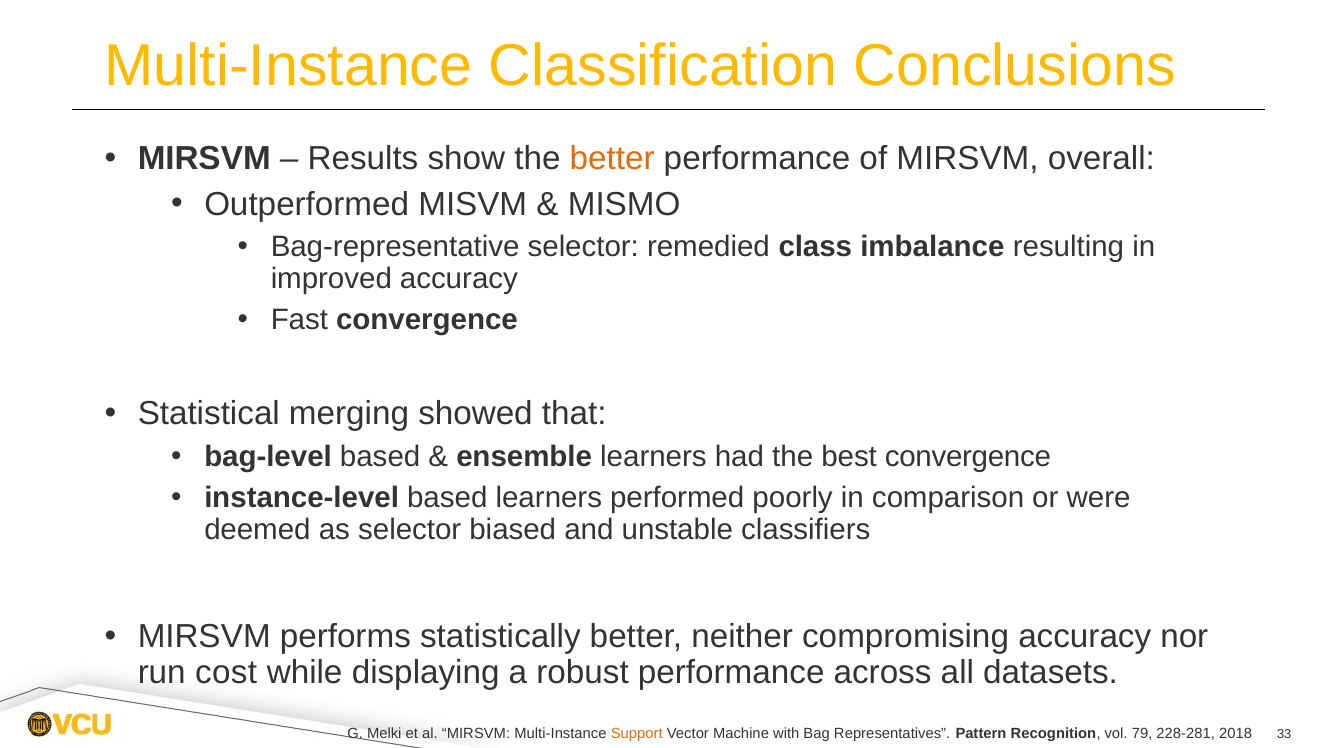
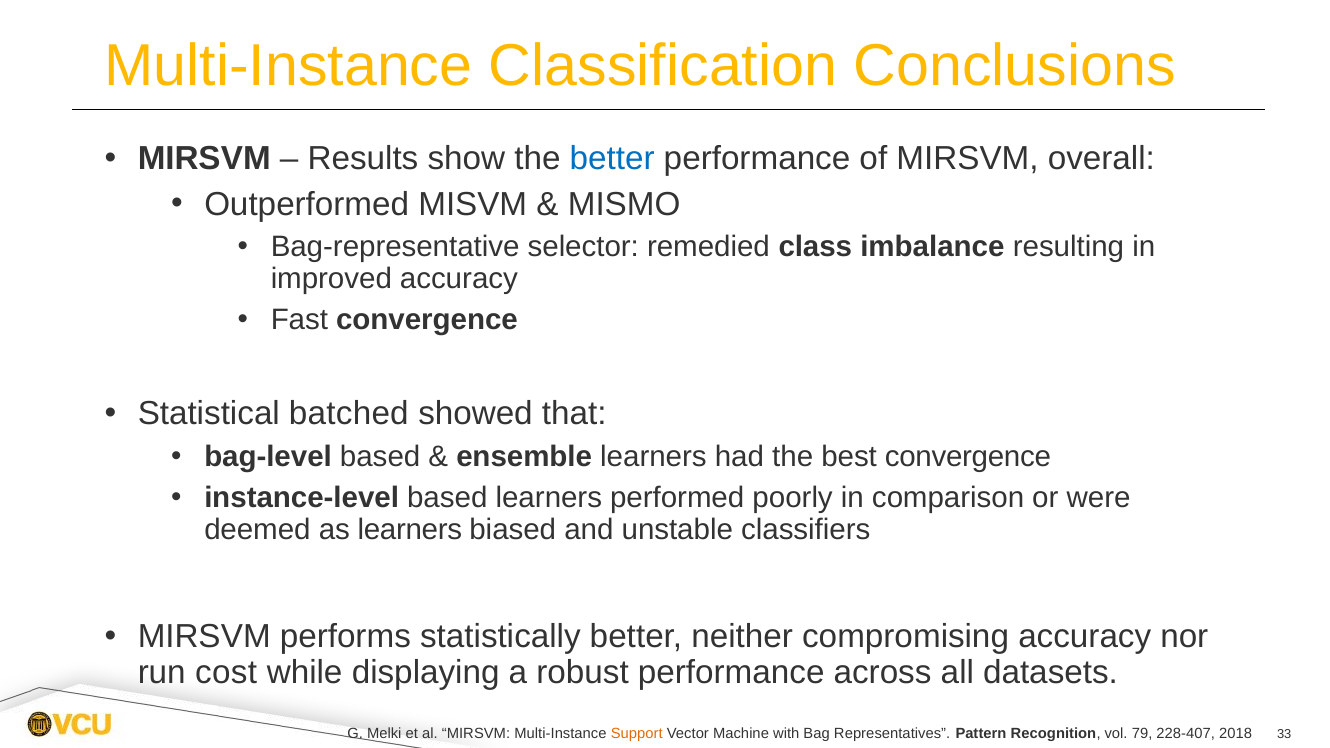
better at (612, 159) colour: orange -> blue
merging: merging -> batched
as selector: selector -> learners
228-281: 228-281 -> 228-407
